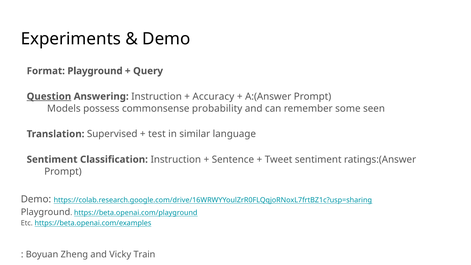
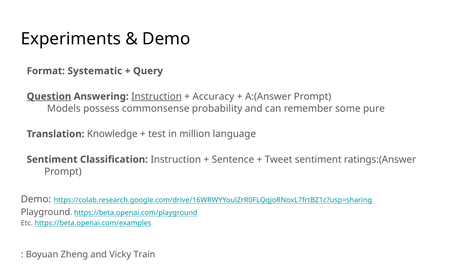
Format Playground: Playground -> Systematic
Instruction at (157, 96) underline: none -> present
seen: seen -> pure
Supervised: Supervised -> Knowledge
similar: similar -> million
